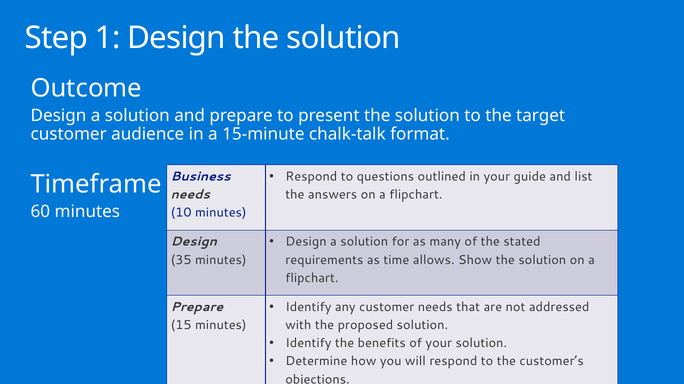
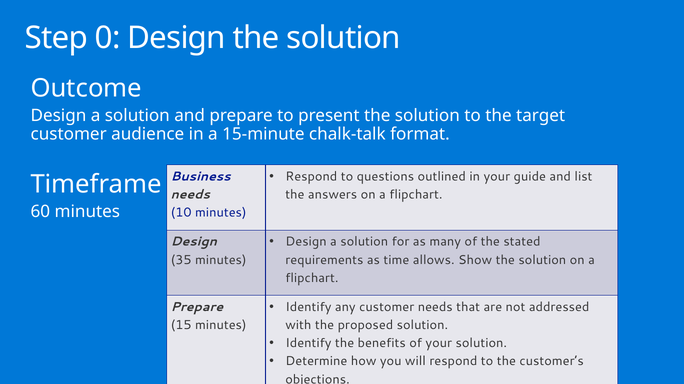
1: 1 -> 0
